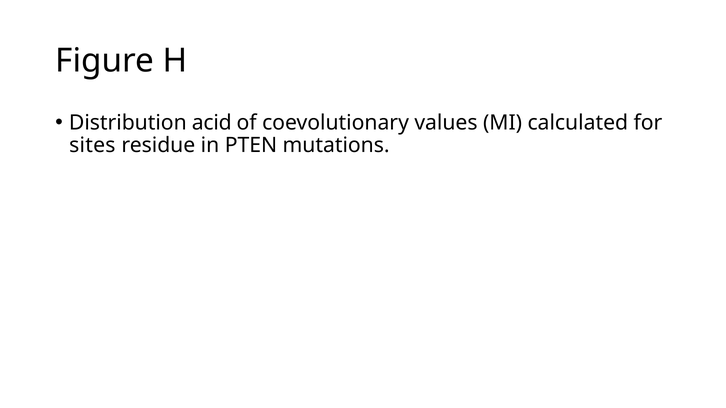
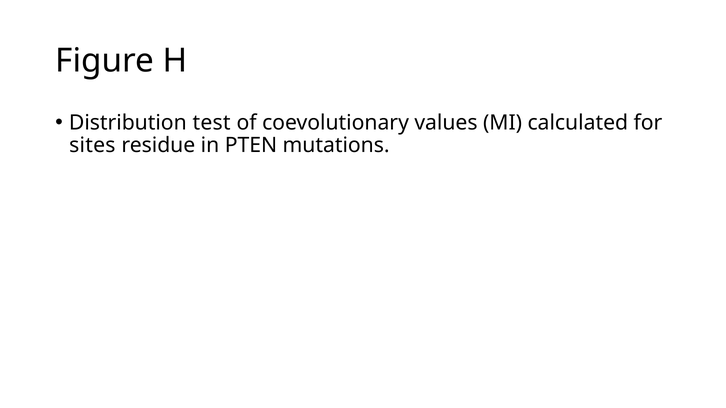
acid: acid -> test
